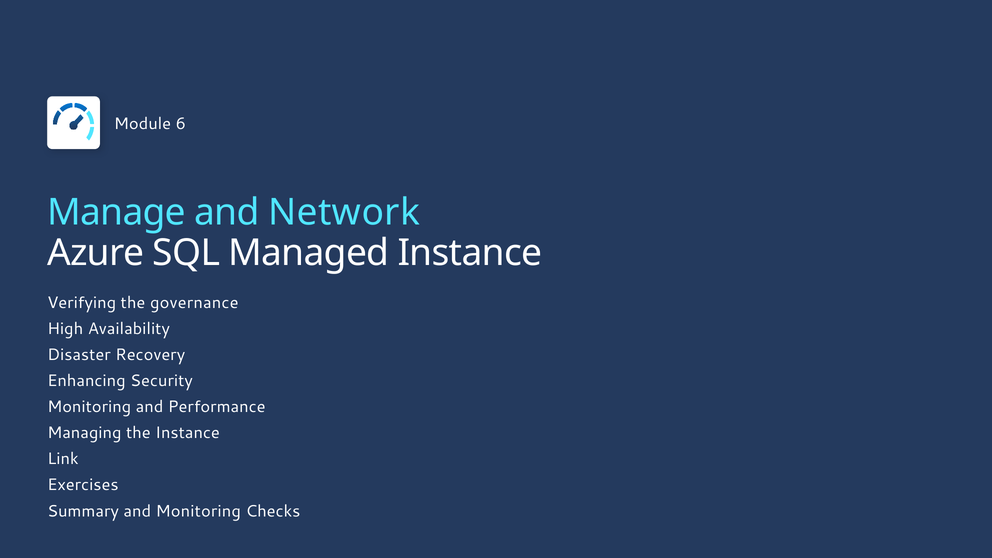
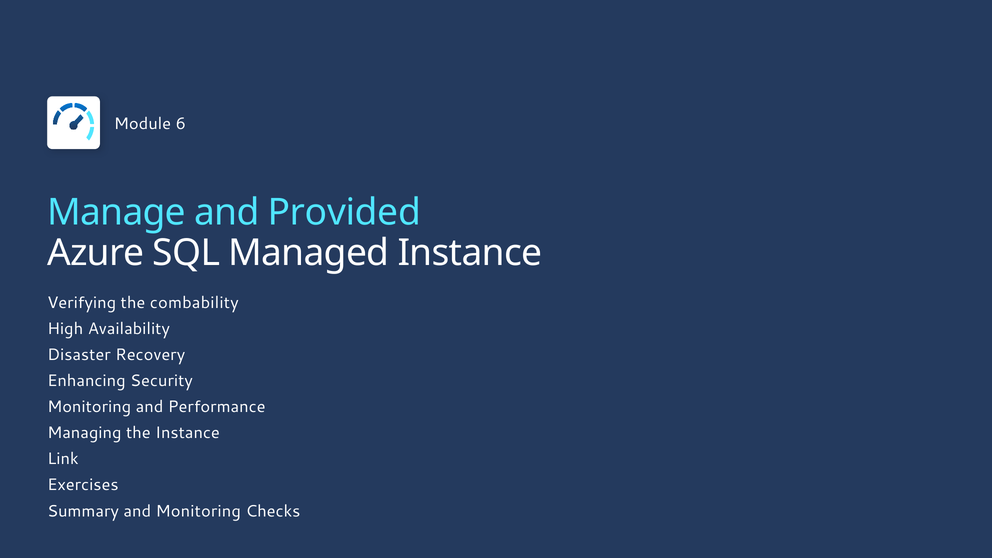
Network: Network -> Provided
governance: governance -> combability
